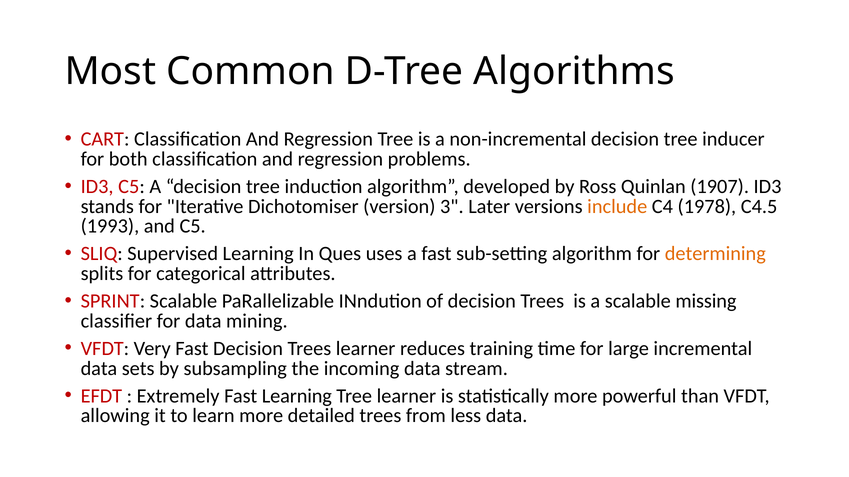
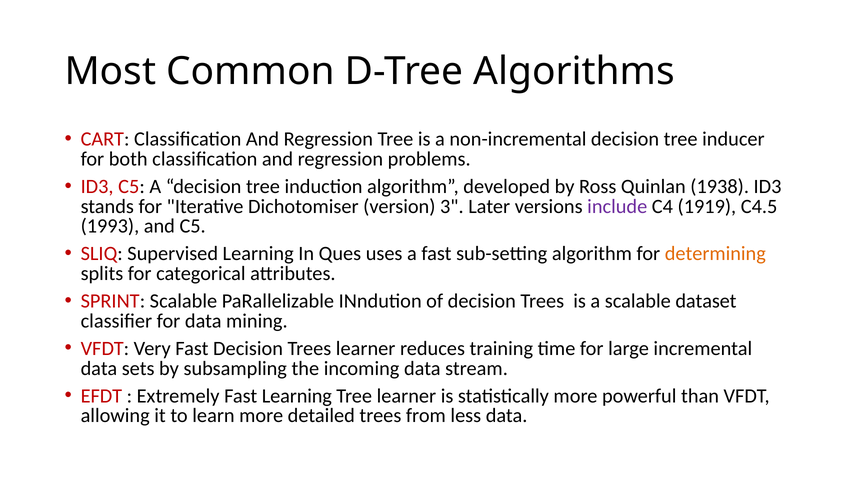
1907: 1907 -> 1938
include colour: orange -> purple
1978: 1978 -> 1919
missing: missing -> dataset
